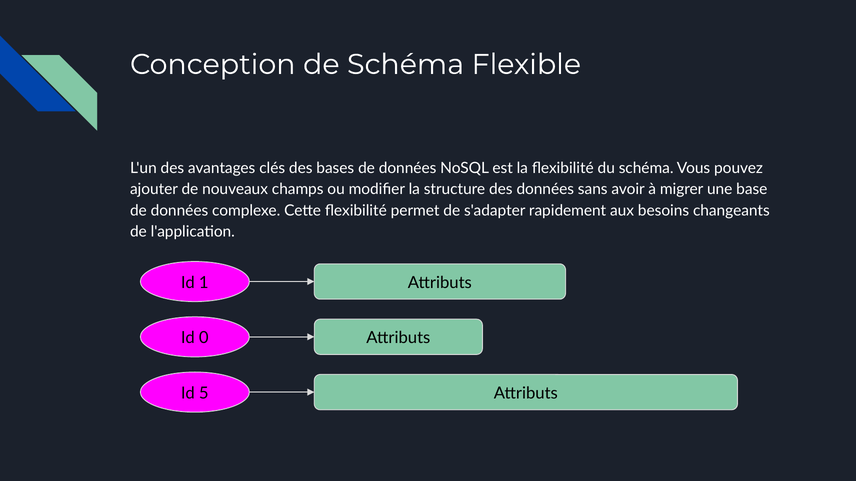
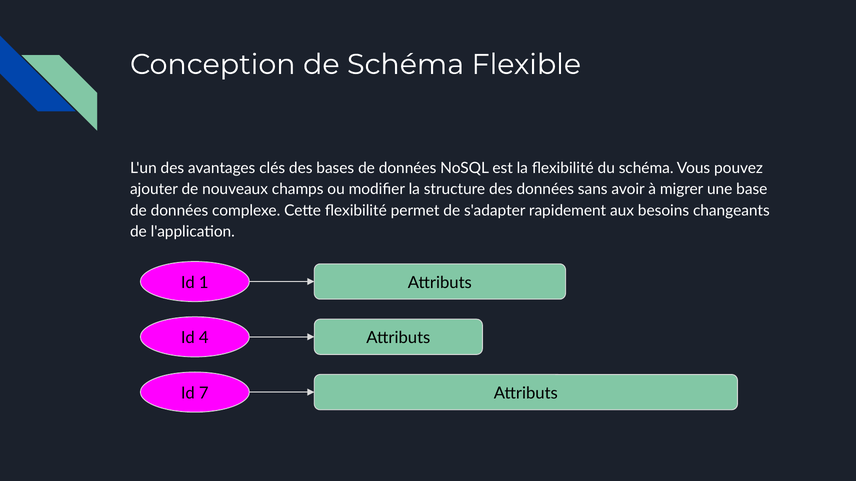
0: 0 -> 4
5: 5 -> 7
